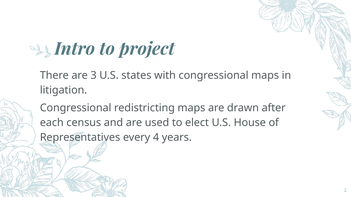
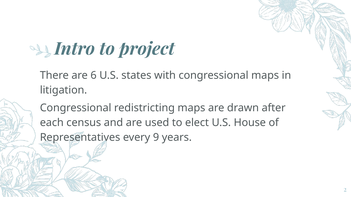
3: 3 -> 6
4: 4 -> 9
